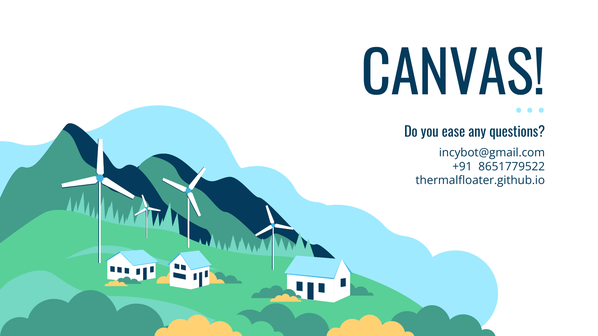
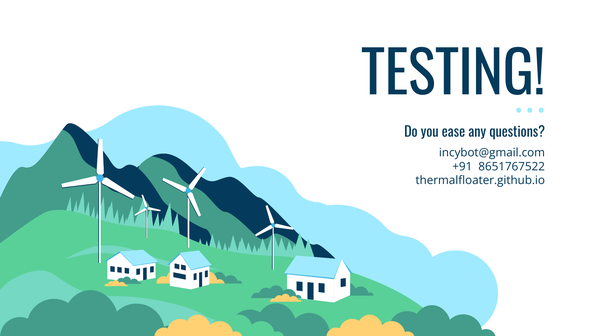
CANVAS: CANVAS -> TESTING
8651779522: 8651779522 -> 8651767522
